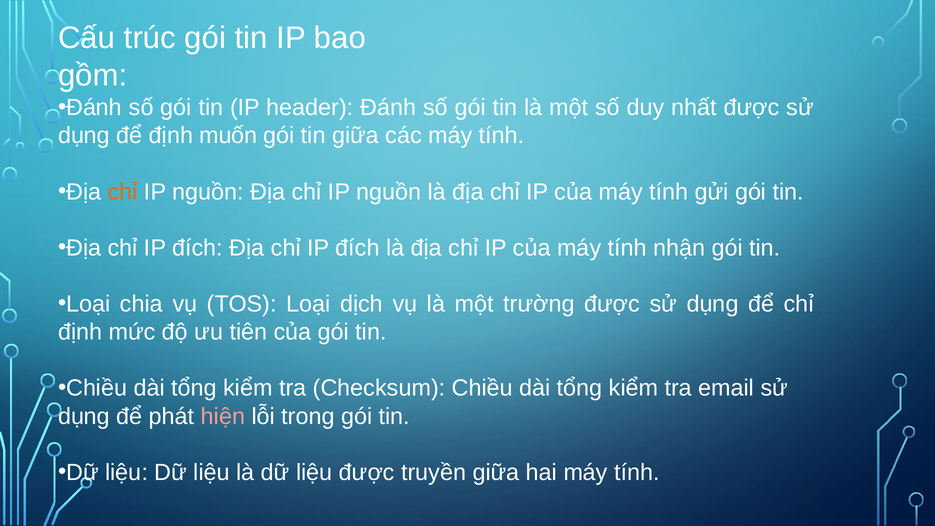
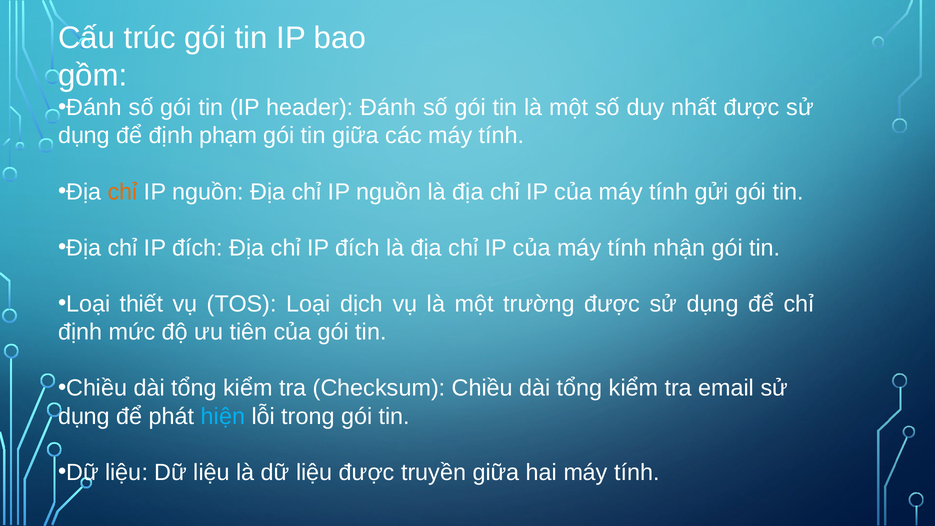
muốn: muốn -> phạm
chia: chia -> thiết
hiện colour: pink -> light blue
